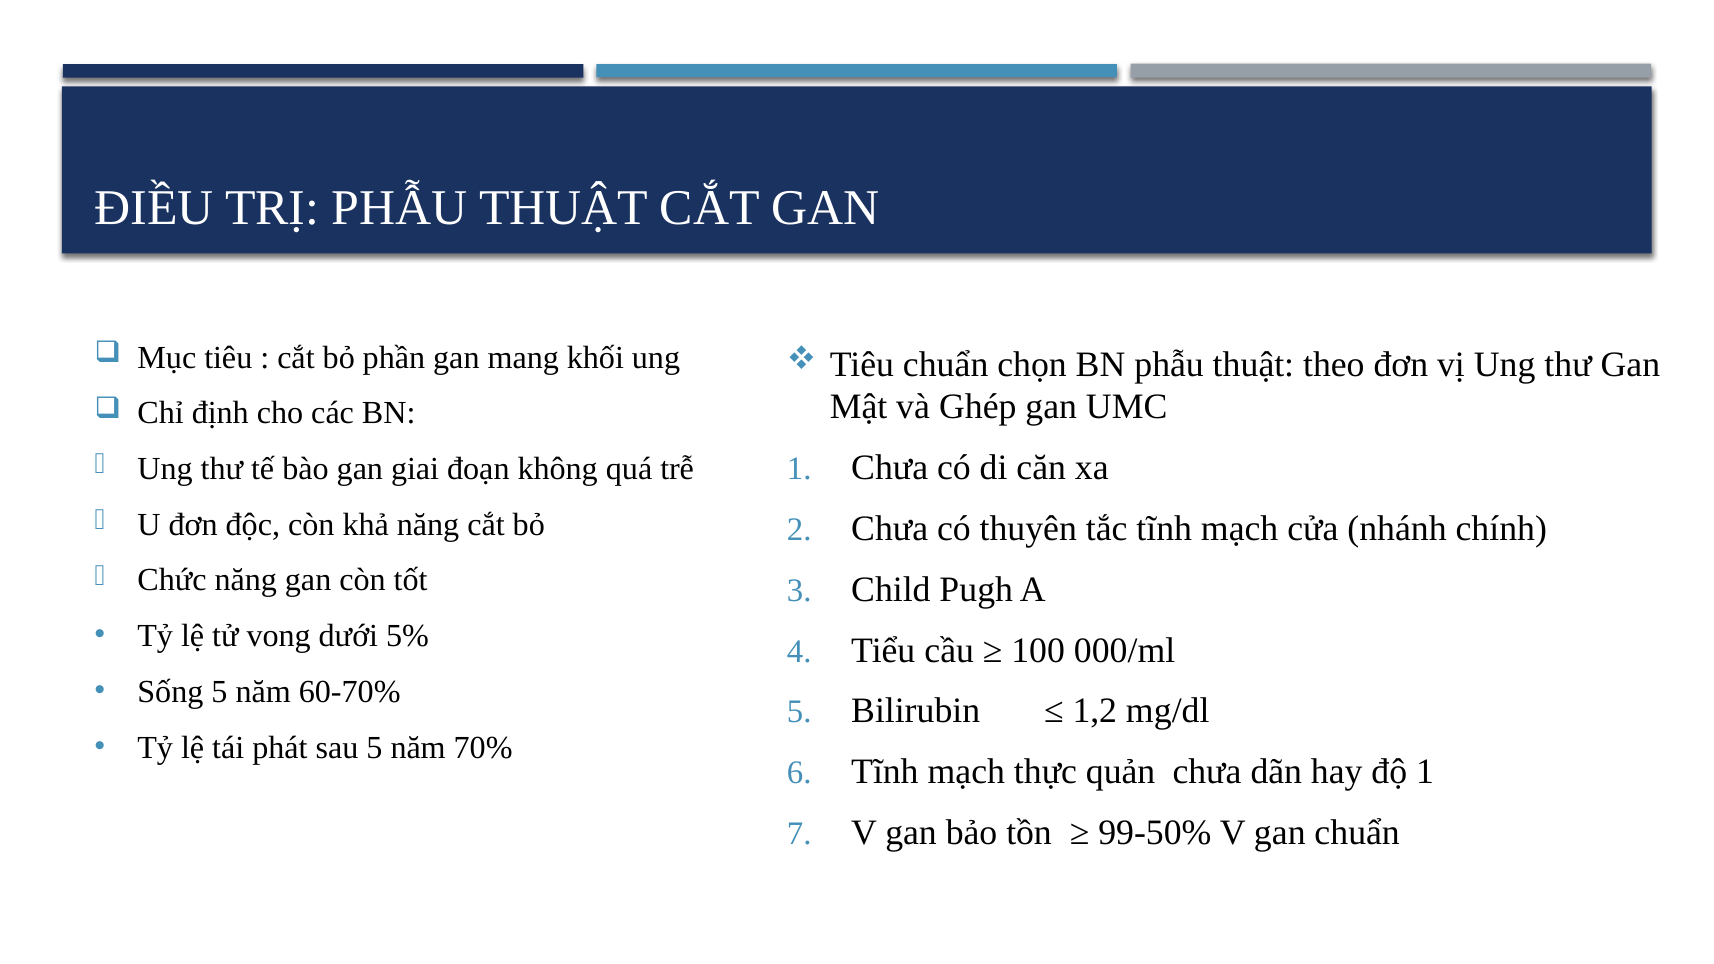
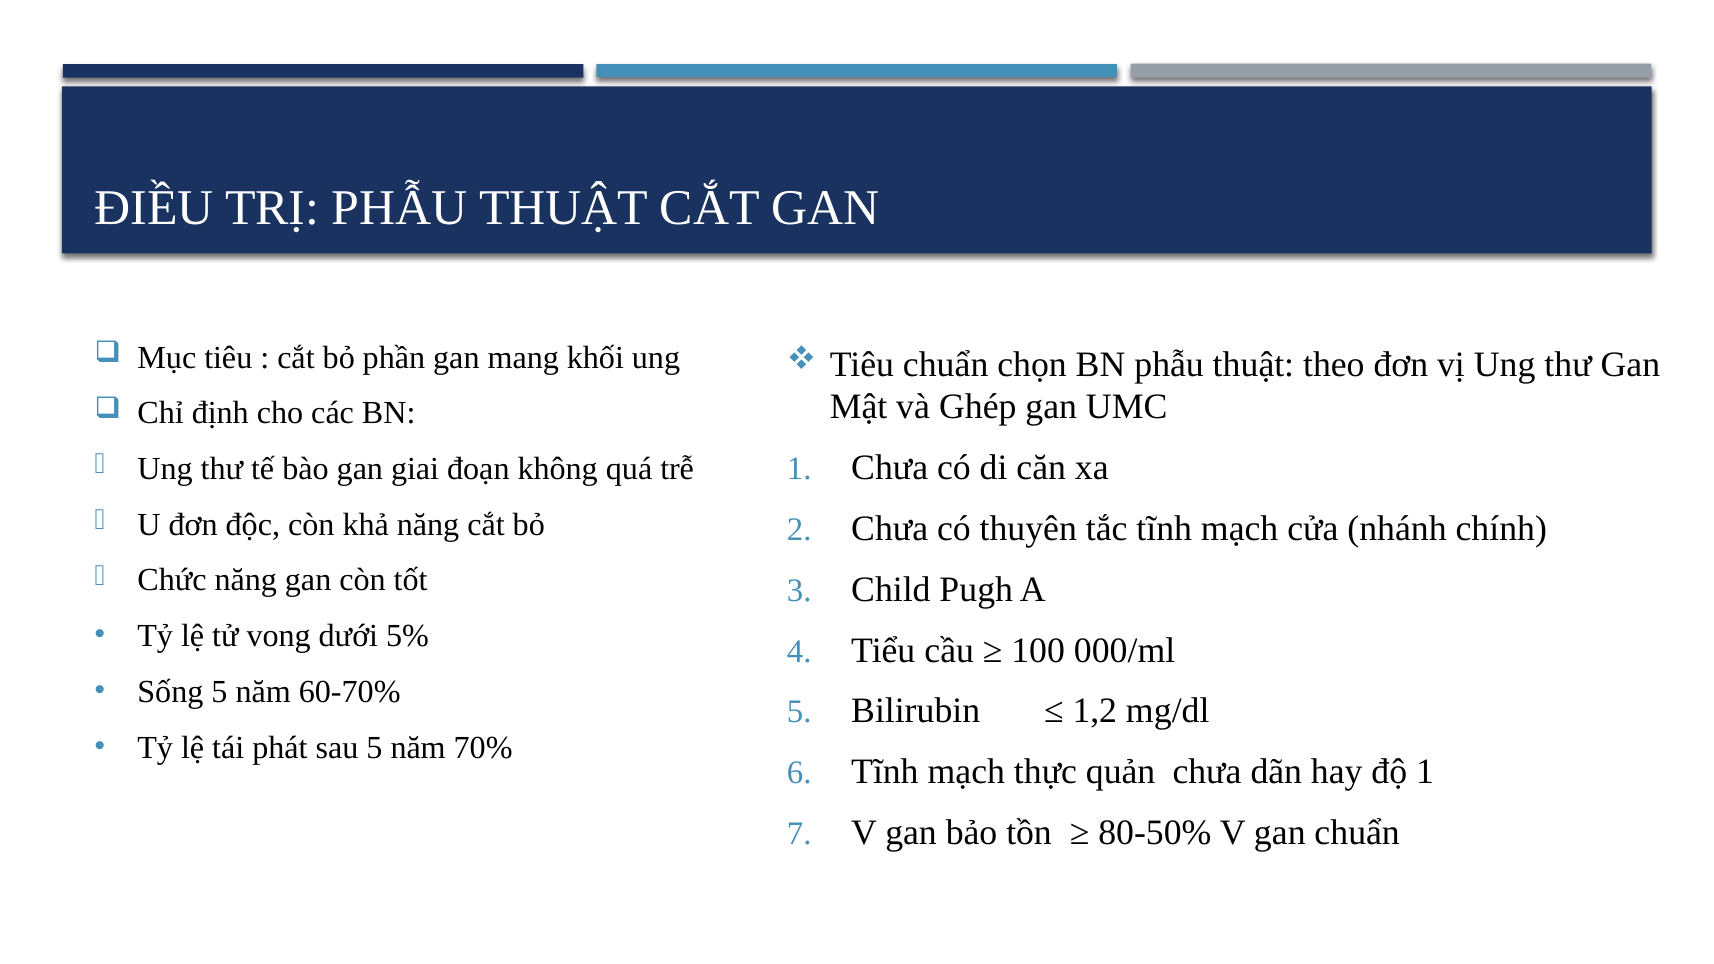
99-50%: 99-50% -> 80-50%
